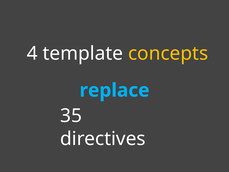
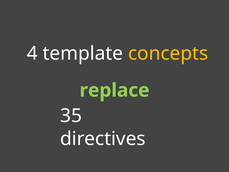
replace colour: light blue -> light green
